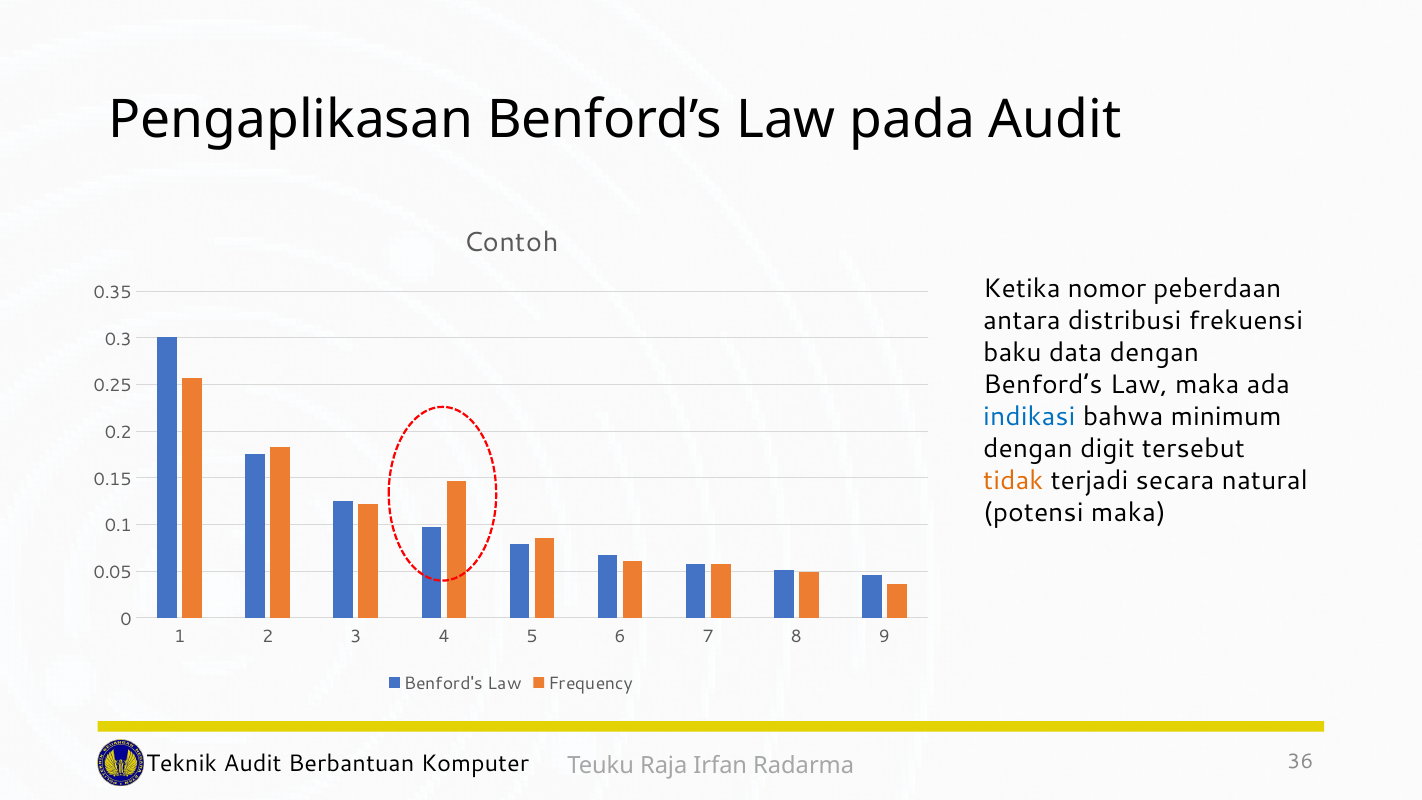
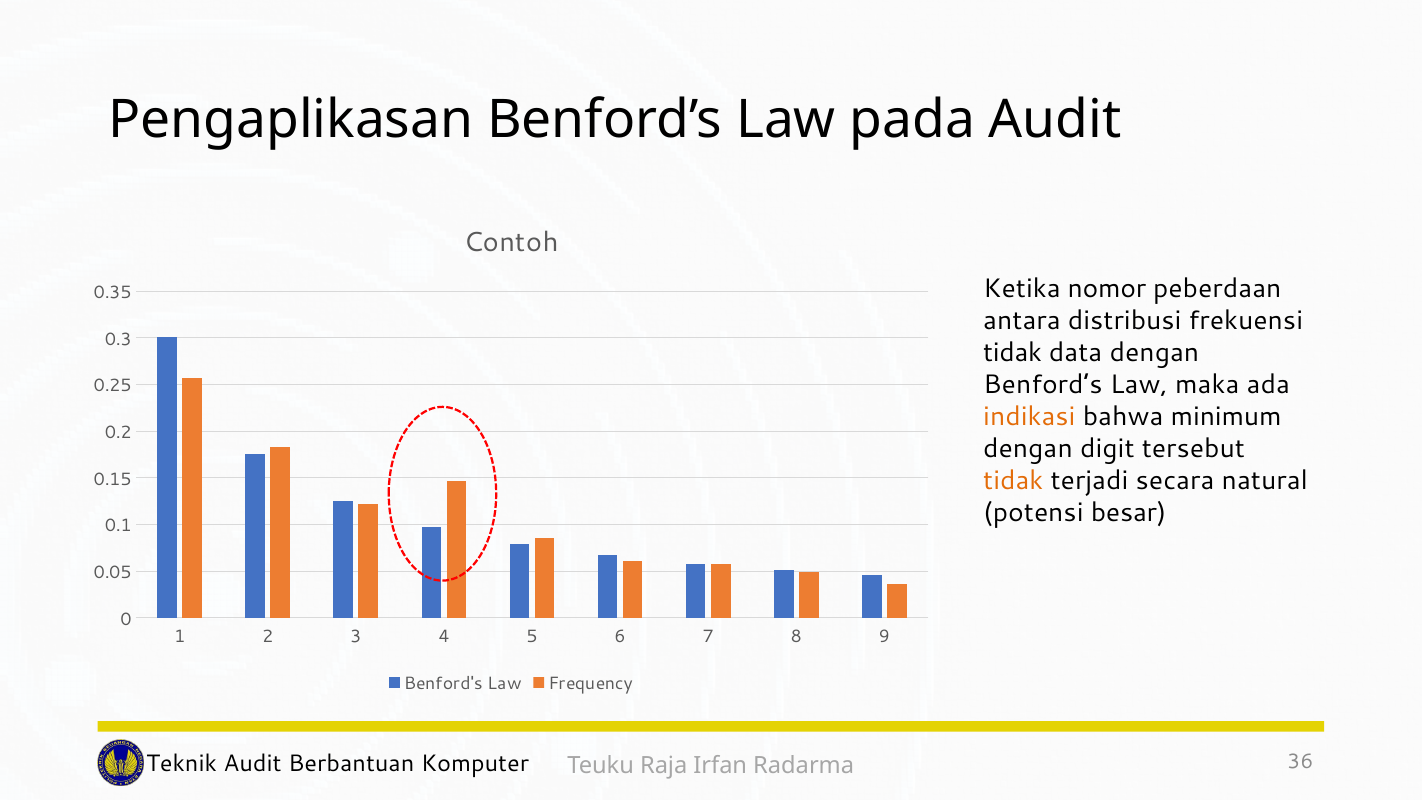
baku at (1012, 352): baku -> tidak
indikasi colour: blue -> orange
potensi maka: maka -> besar
